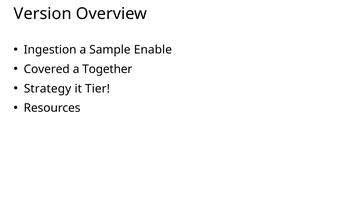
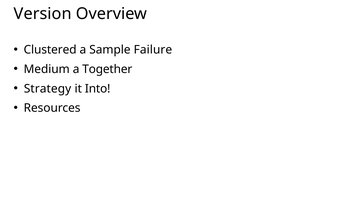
Ingestion: Ingestion -> Clustered
Enable: Enable -> Failure
Covered: Covered -> Medium
Tier: Tier -> Into
